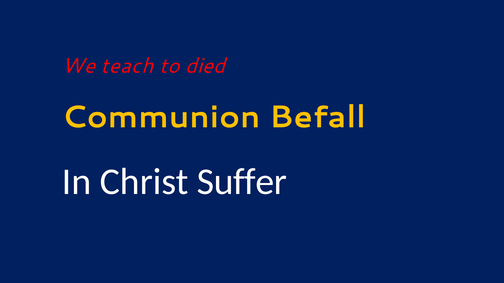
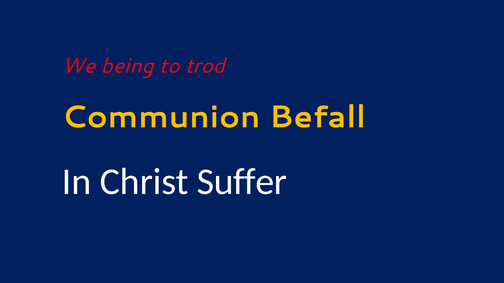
teach: teach -> being
died: died -> trod
